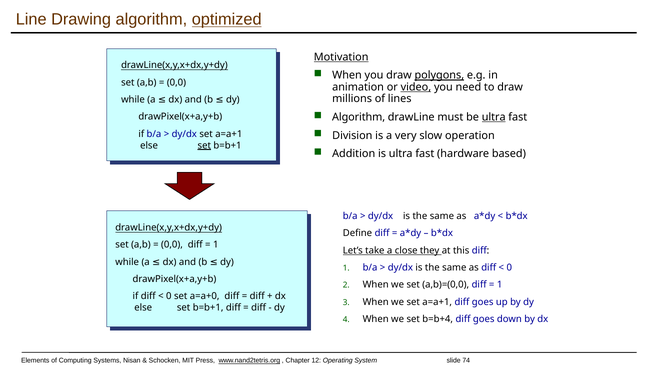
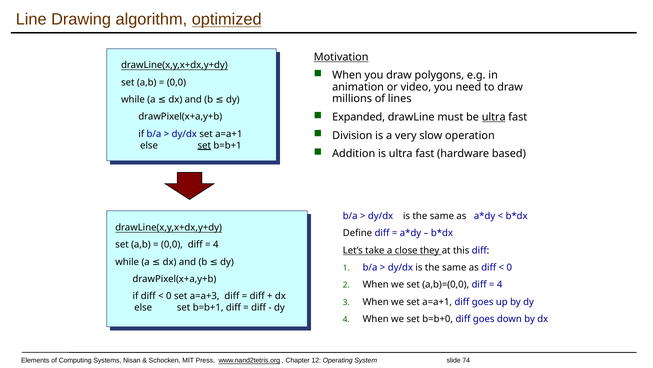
polygons underline: present -> none
video underline: present -> none
Algorithm at (359, 117): Algorithm -> Expanded
1 at (216, 244): 1 -> 4
1 at (500, 284): 1 -> 4
a=a+0: a=a+0 -> a=a+3
b=b+4: b=b+4 -> b=b+0
